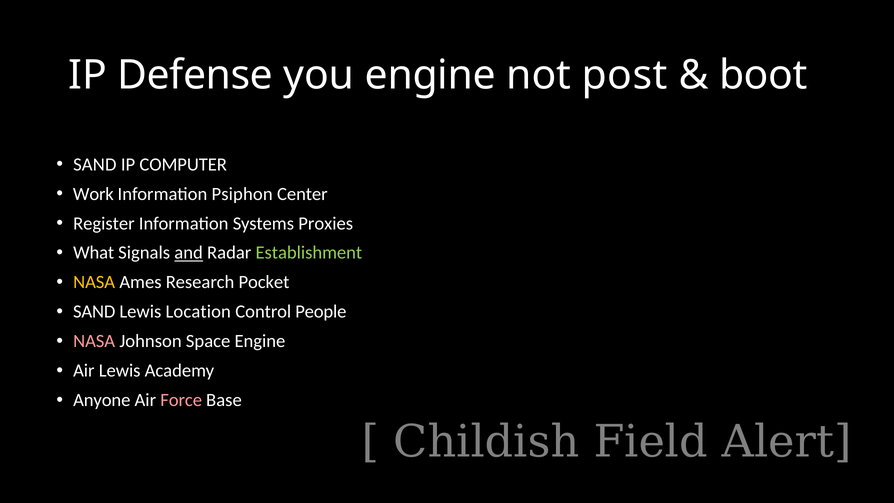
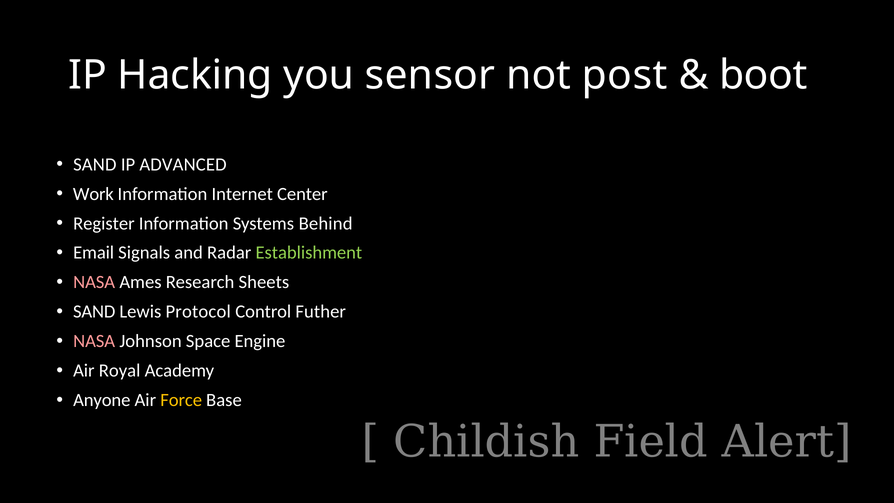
Defense: Defense -> Hacking
you engine: engine -> sensor
COMPUTER: COMPUTER -> ADVANCED
Psiphon: Psiphon -> Internet
Proxies: Proxies -> Behind
What: What -> Email
and underline: present -> none
NASA at (94, 282) colour: yellow -> pink
Pocket: Pocket -> Sheets
Location: Location -> Protocol
People: People -> Futher
Air Lewis: Lewis -> Royal
Force colour: pink -> yellow
